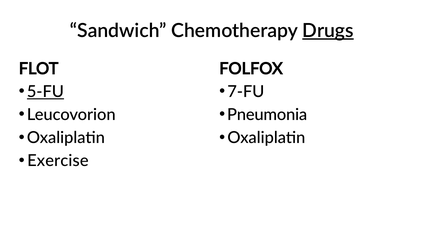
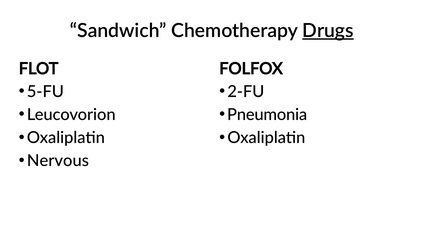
5-FU underline: present -> none
7-FU: 7-FU -> 2-FU
Exercise: Exercise -> Nervous
